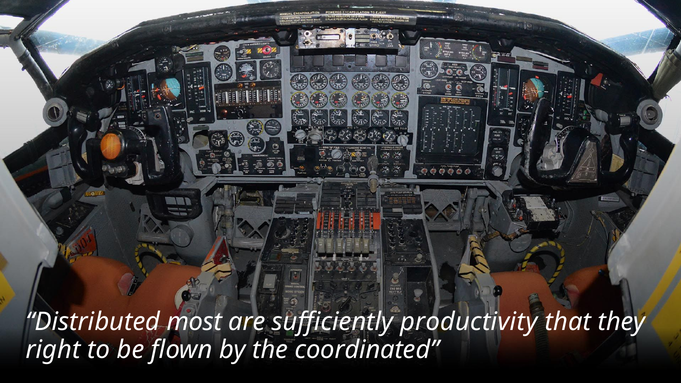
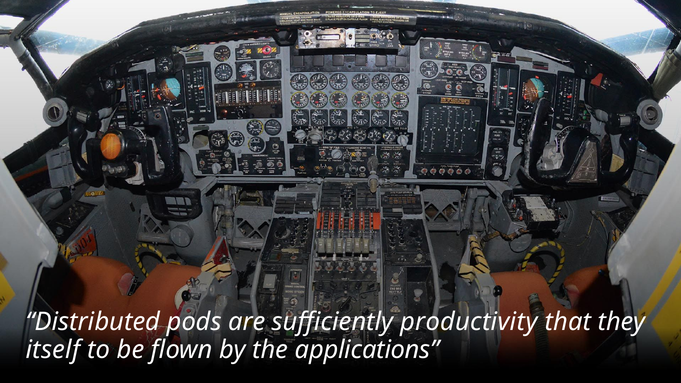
most: most -> pods
right: right -> itself
coordinated: coordinated -> applications
